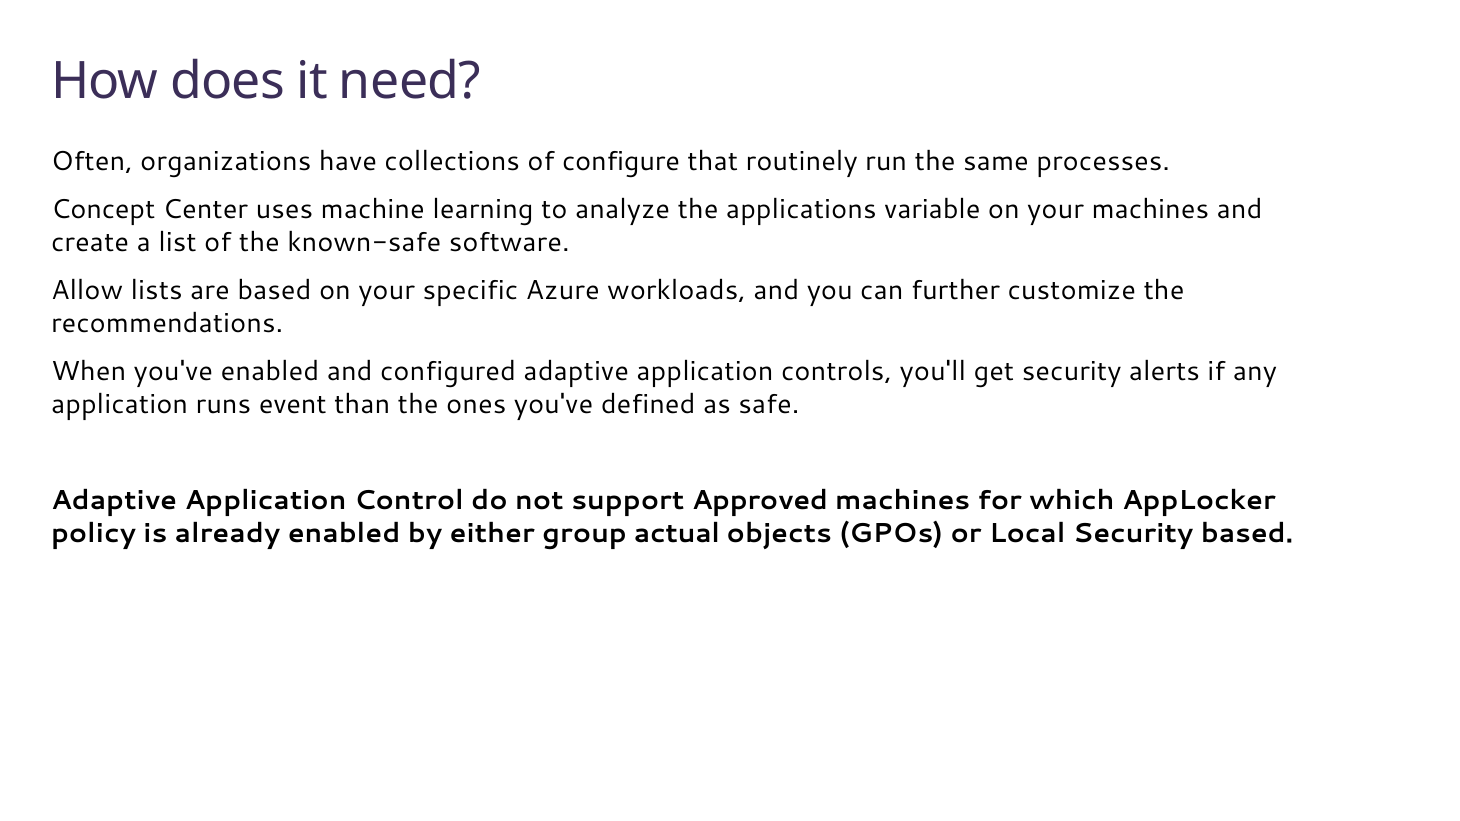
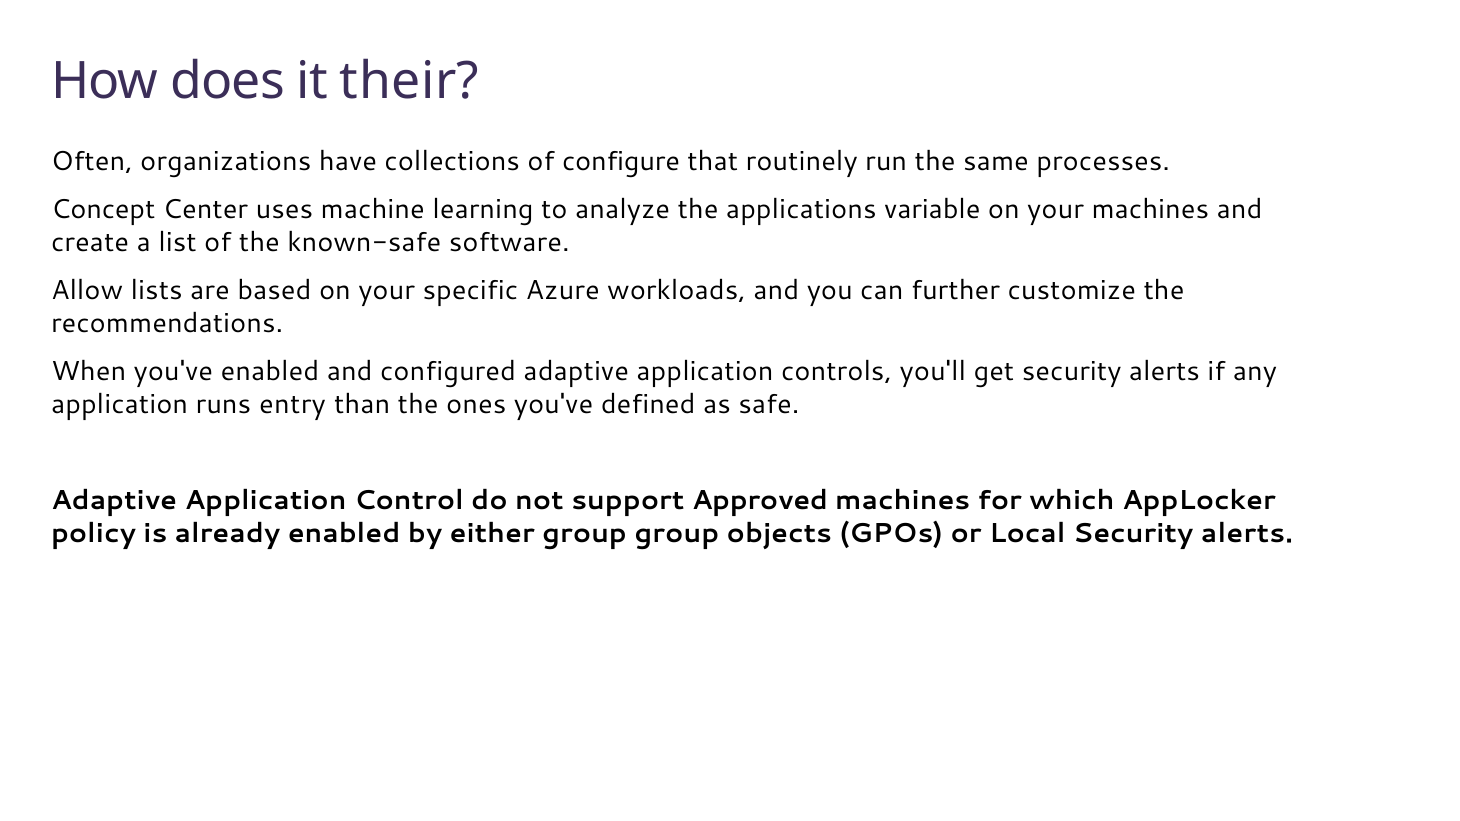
need: need -> their
event: event -> entry
group actual: actual -> group
Local Security based: based -> alerts
